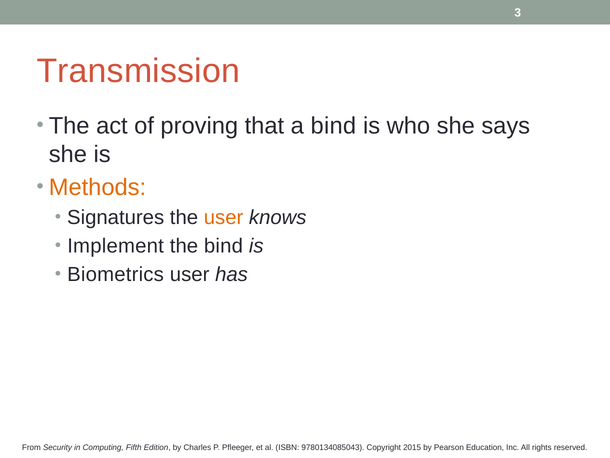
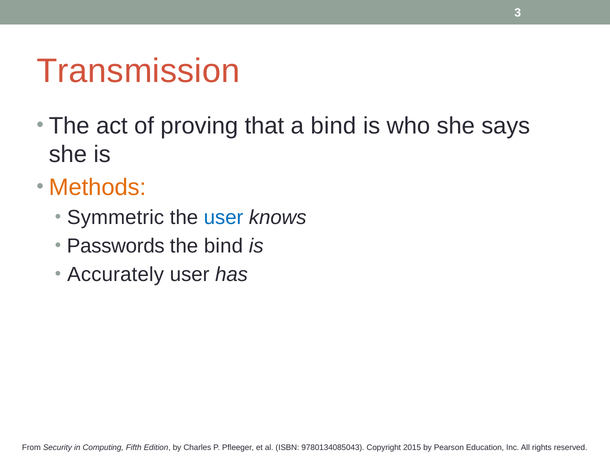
Signatures: Signatures -> Symmetric
user at (224, 217) colour: orange -> blue
Implement: Implement -> Passwords
Biometrics: Biometrics -> Accurately
